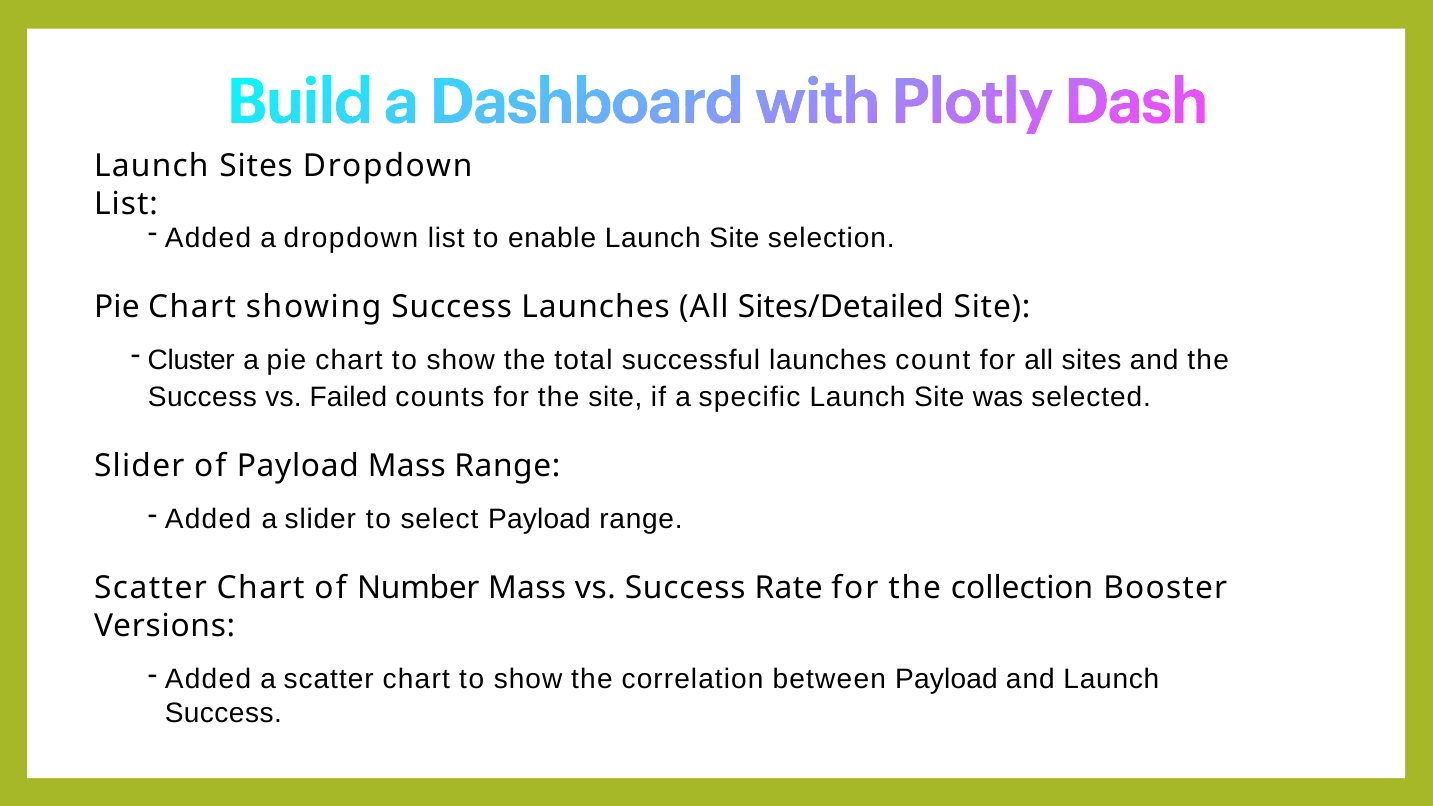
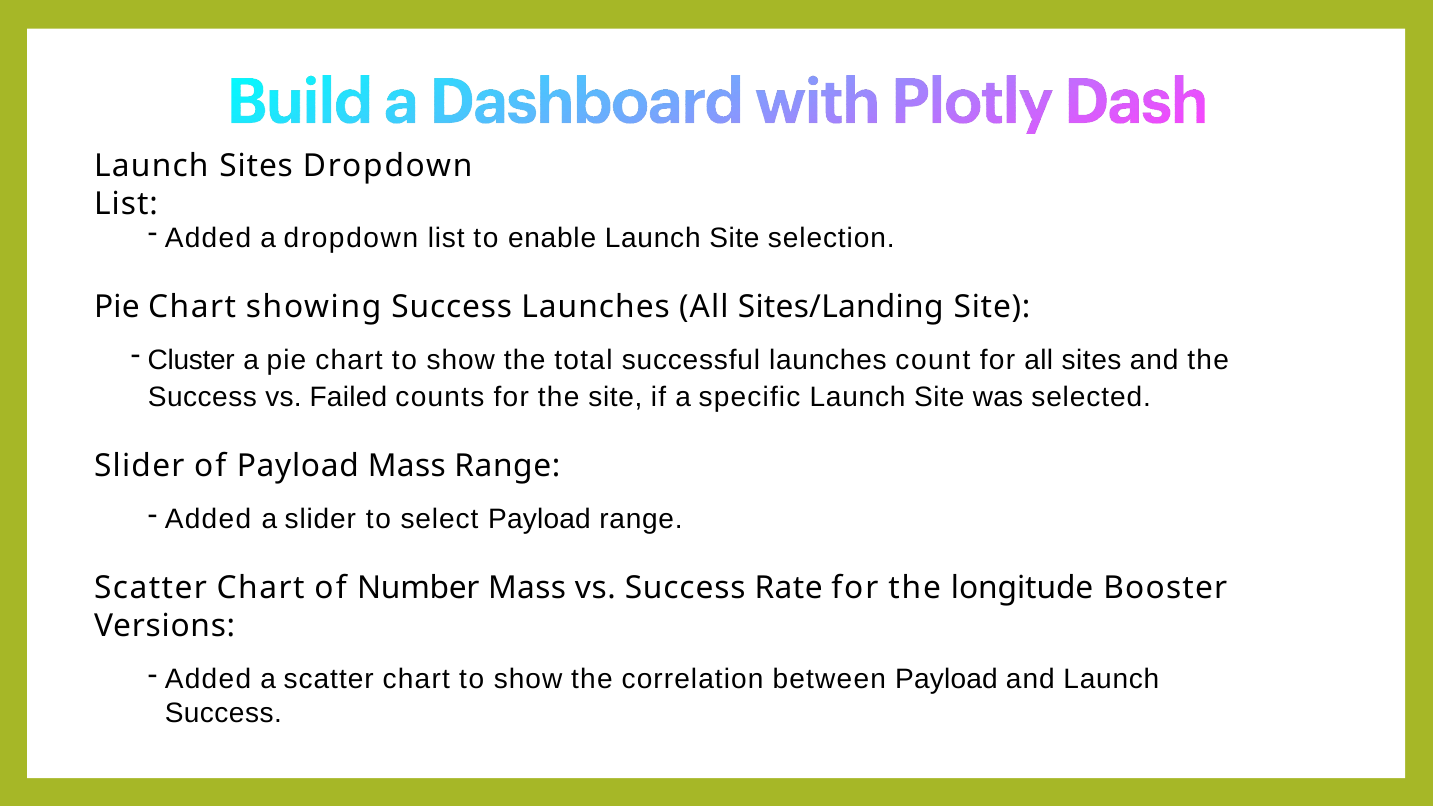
Sites/Detailed: Sites/Detailed -> Sites/Landing
collection: collection -> longitude
